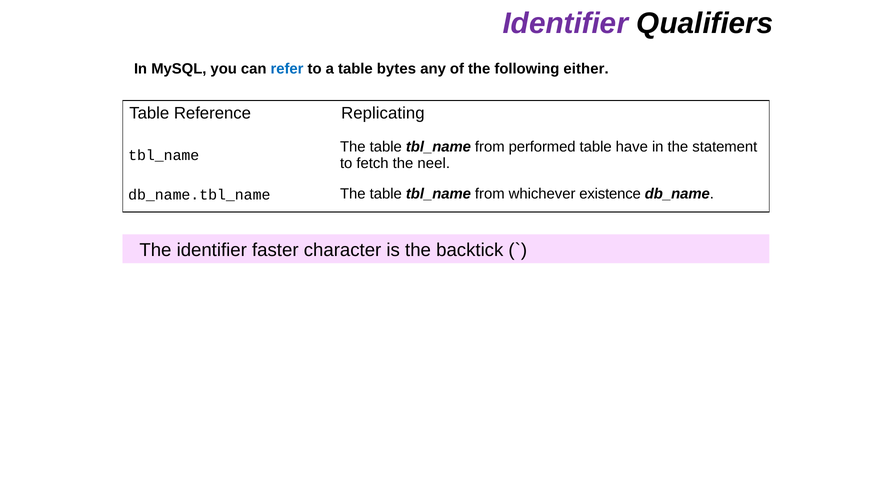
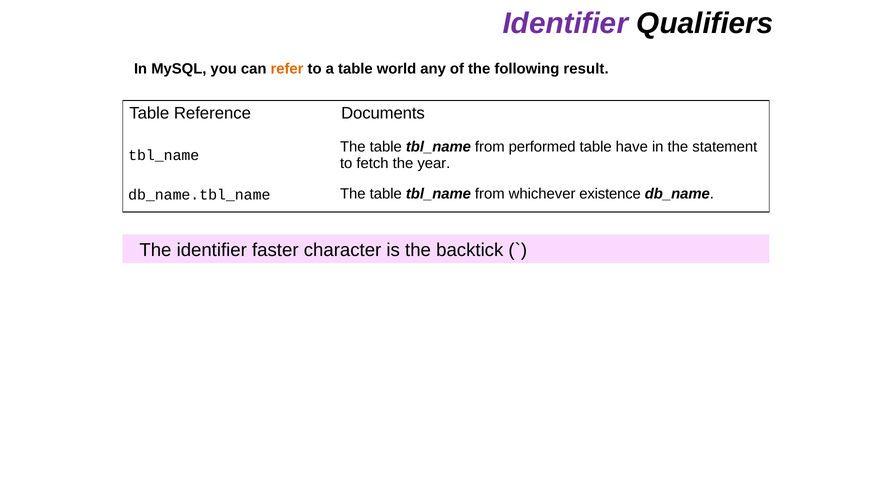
refer colour: blue -> orange
bytes: bytes -> world
either: either -> result
Replicating: Replicating -> Documents
neel: neel -> year
